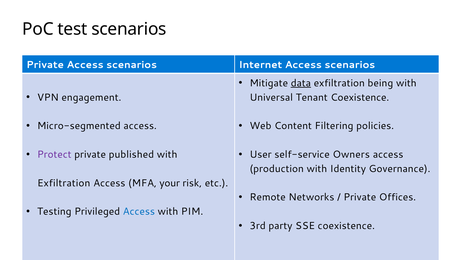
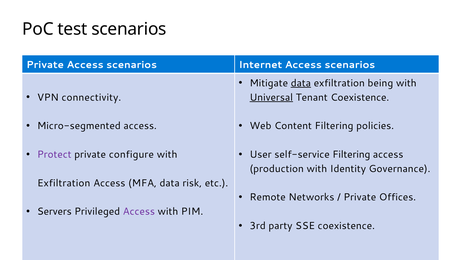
engagement: engagement -> connectivity
Universal underline: none -> present
published: published -> configure
self-service Owners: Owners -> Filtering
MFA your: your -> data
Testing: Testing -> Servers
Access at (139, 211) colour: blue -> purple
